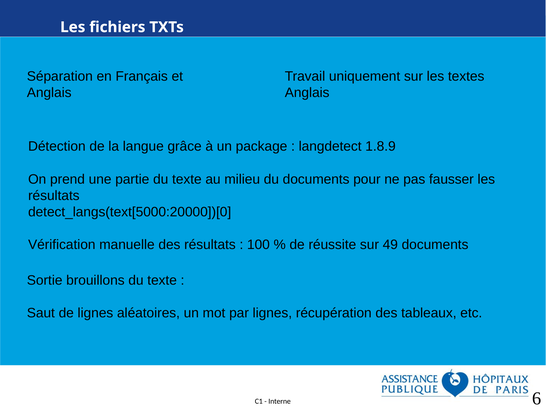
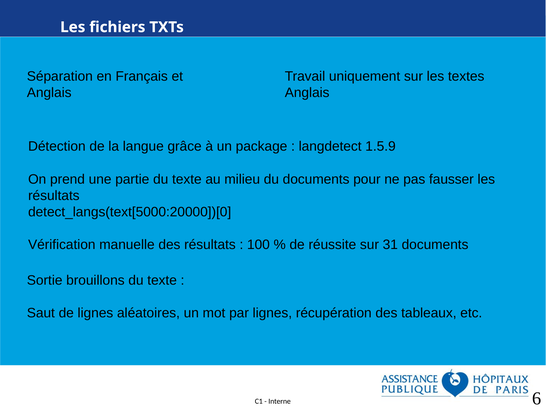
1.8.9: 1.8.9 -> 1.5.9
49: 49 -> 31
